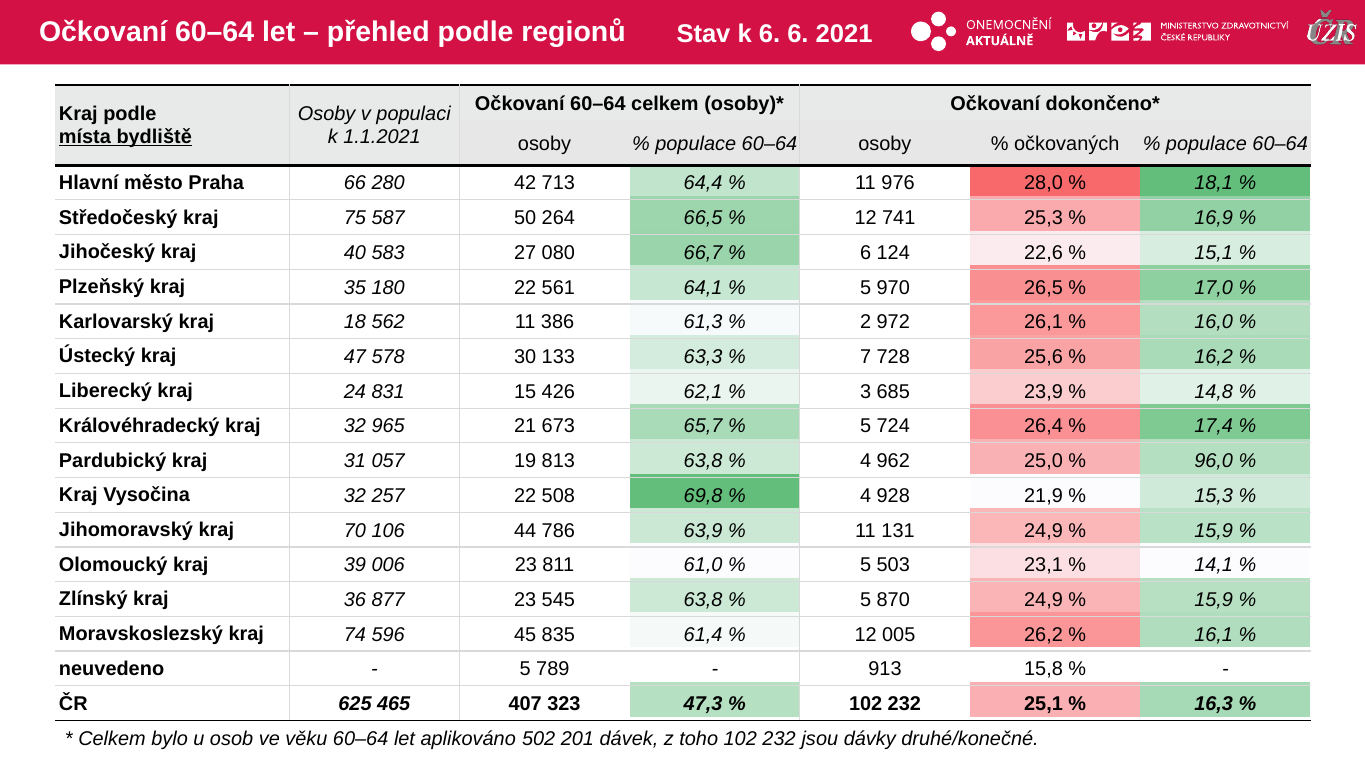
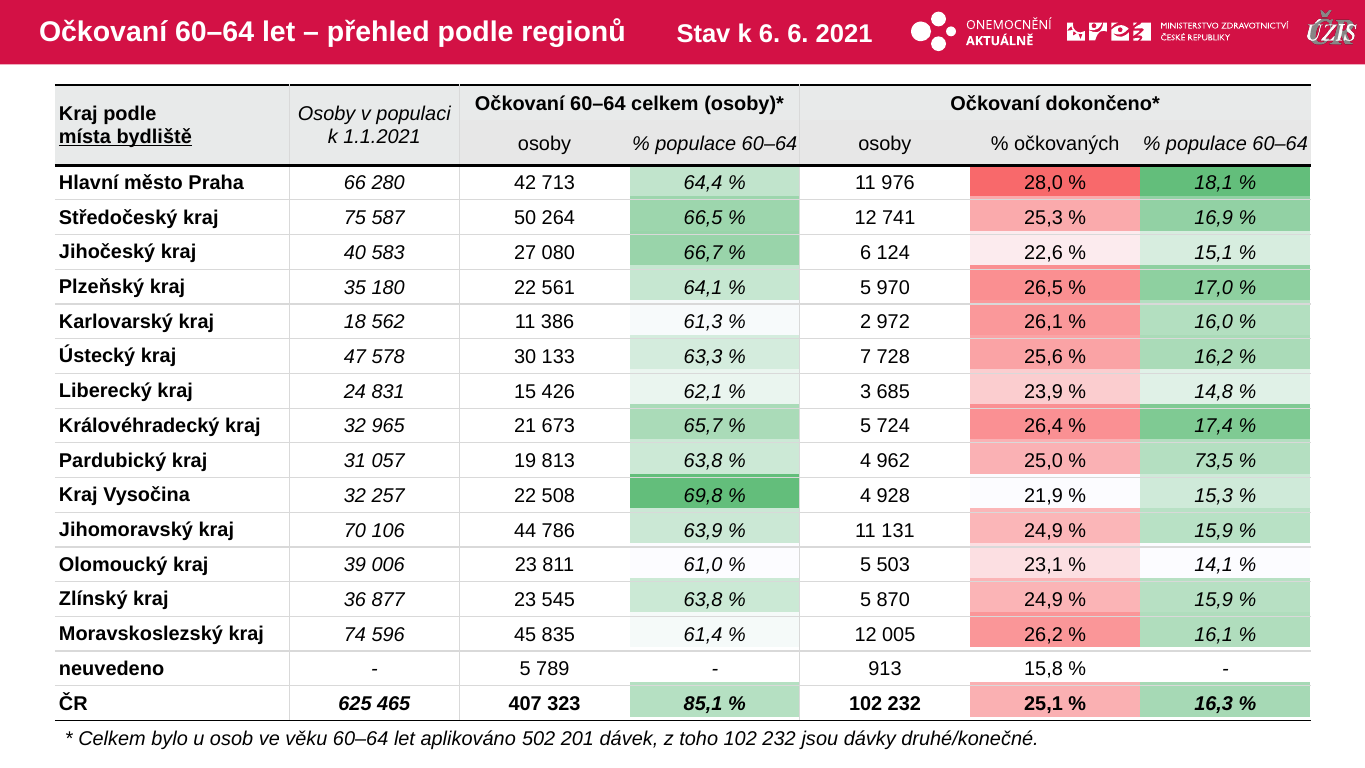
96,0: 96,0 -> 73,5
47,3: 47,3 -> 85,1
